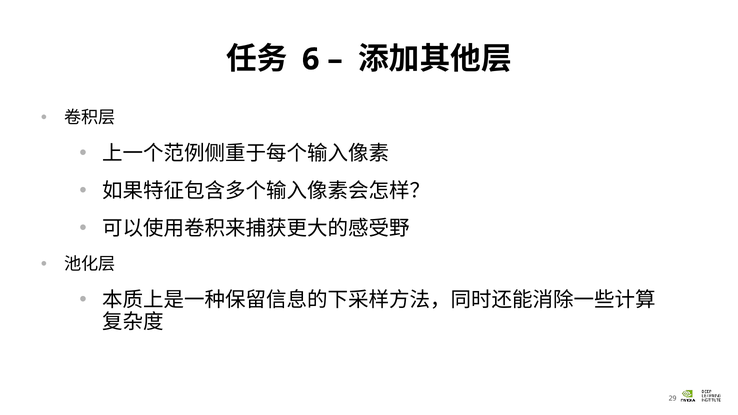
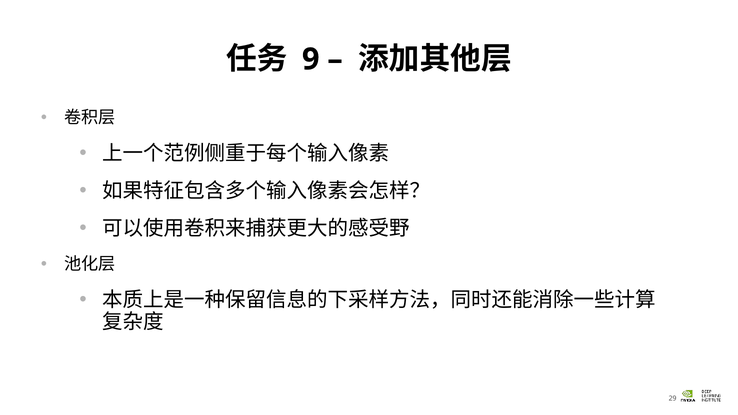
6: 6 -> 9
